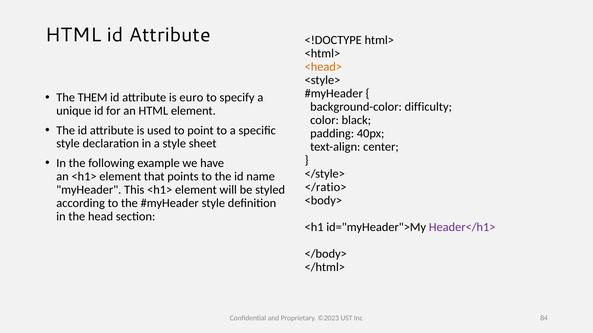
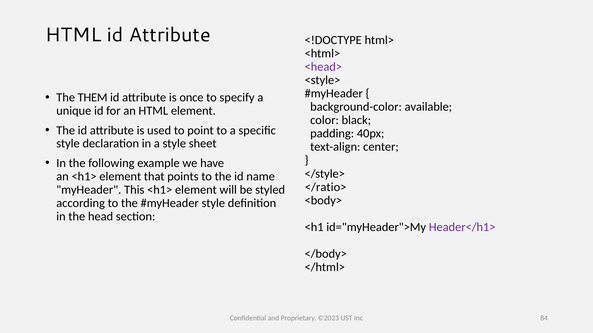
<head> colour: orange -> purple
euro: euro -> once
difficulty: difficulty -> available
